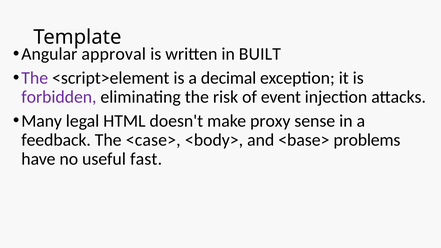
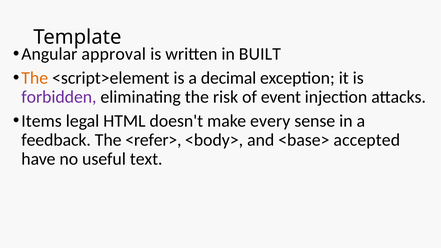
The at (35, 78) colour: purple -> orange
Many: Many -> Items
proxy: proxy -> every
<case>: <case> -> <refer>
problems: problems -> accepted
fast: fast -> text
